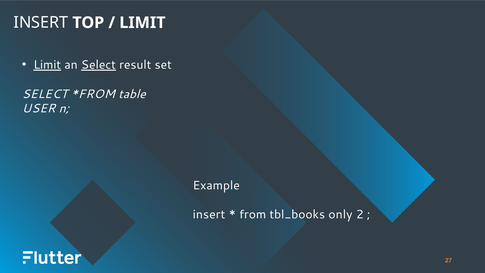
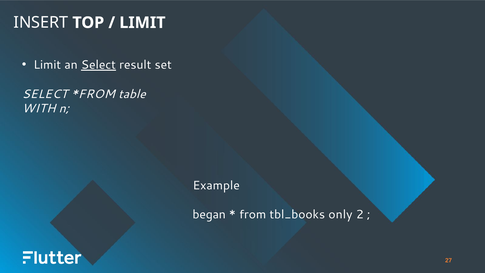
Limit at (47, 65) underline: present -> none
USER: USER -> WITH
insert at (209, 214): insert -> began
